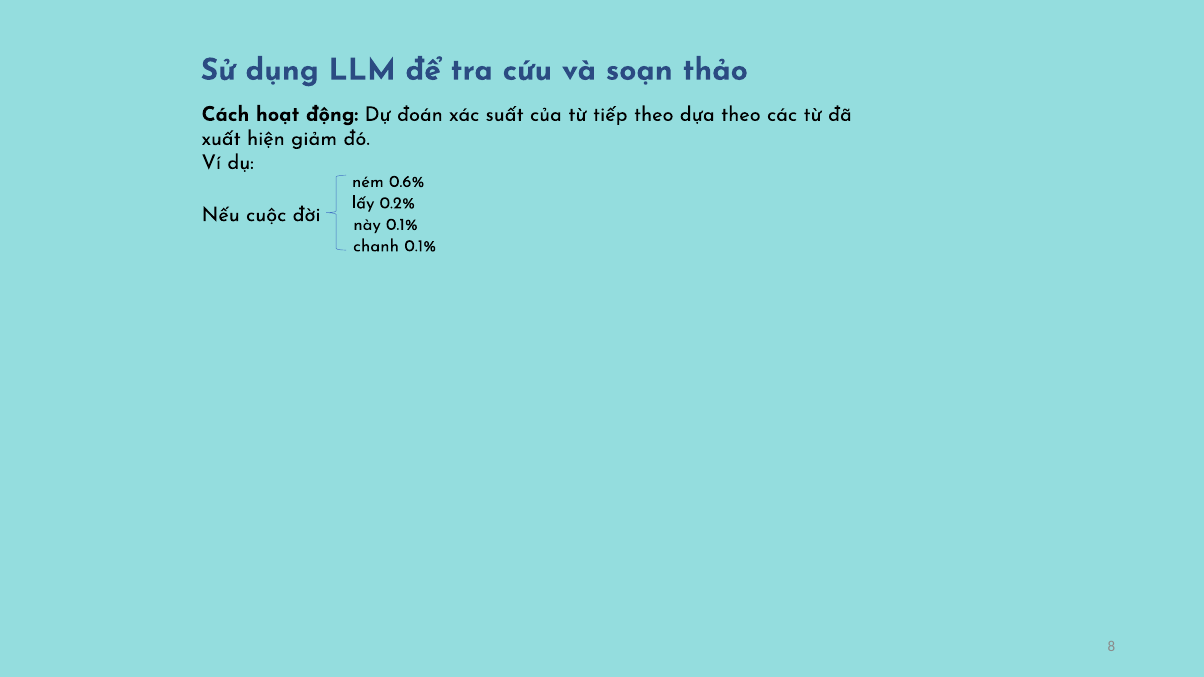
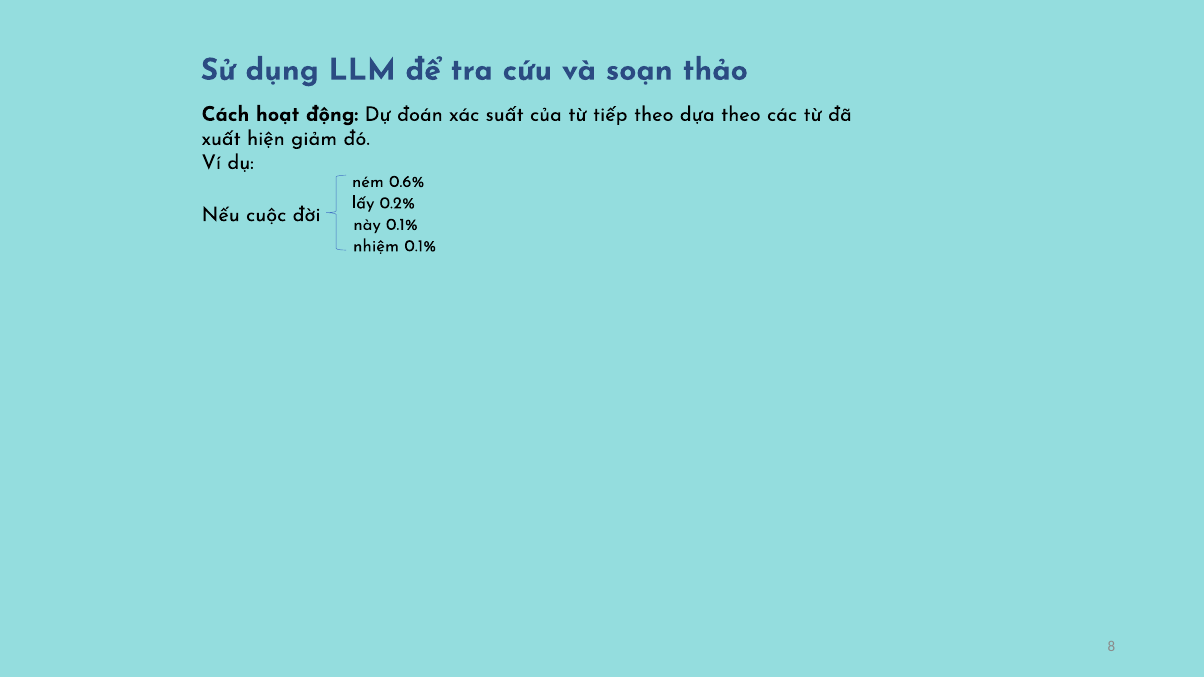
chanh: chanh -> nhiệm
